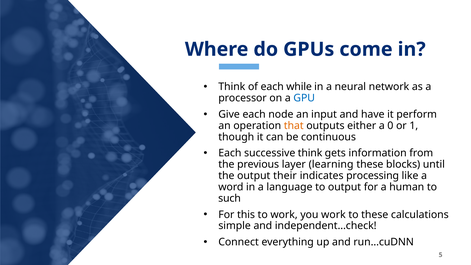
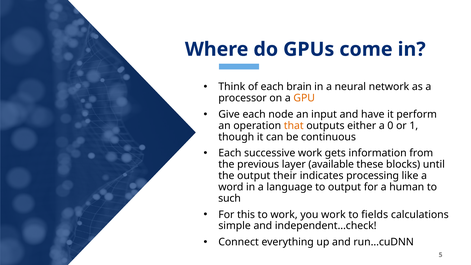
while: while -> brain
GPU colour: blue -> orange
successive think: think -> work
learning: learning -> available
to these: these -> fields
